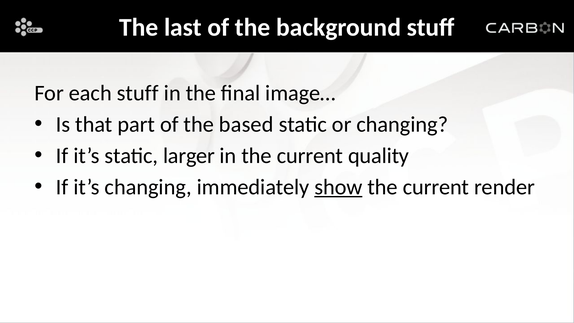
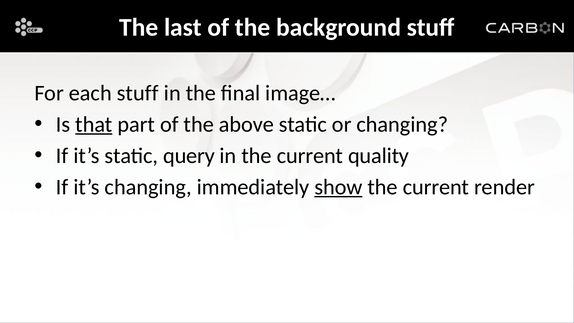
that underline: none -> present
based: based -> above
larger: larger -> query
